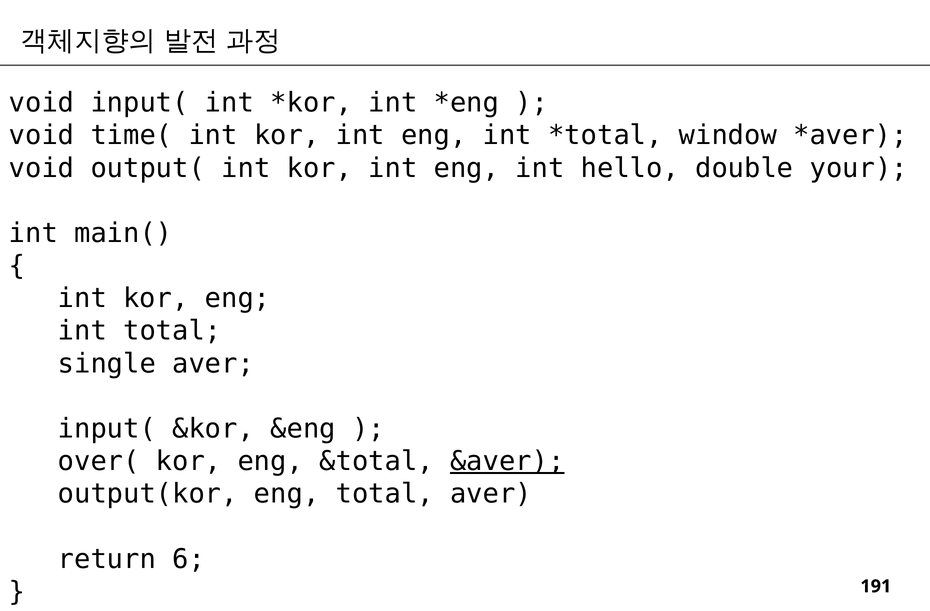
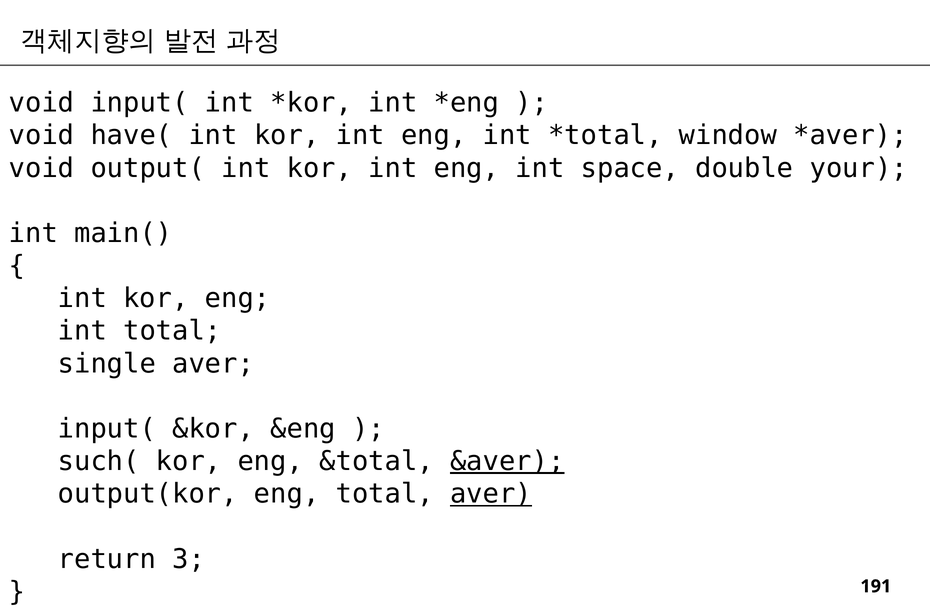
time(: time( -> have(
hello: hello -> space
over(: over( -> such(
aver at (491, 494) underline: none -> present
6: 6 -> 3
